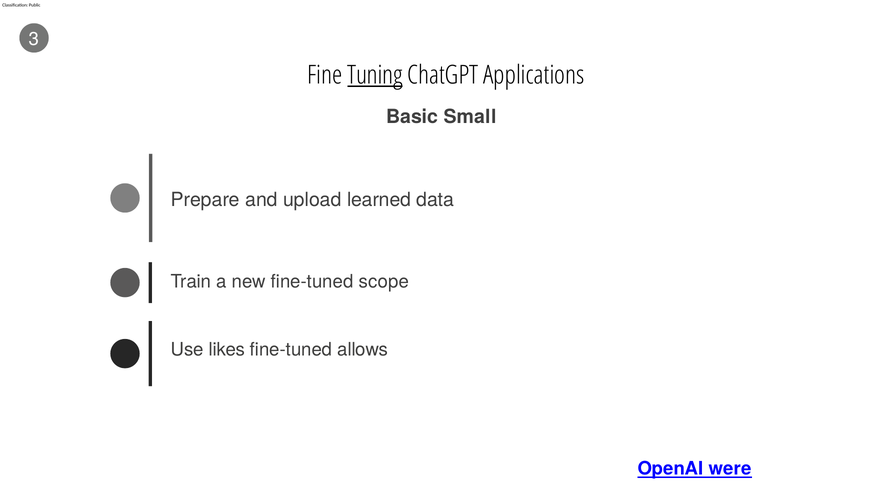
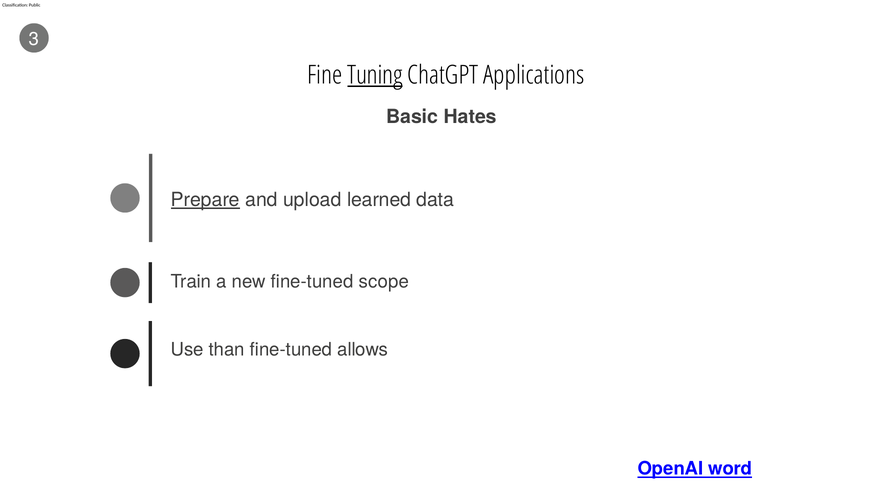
Small: Small -> Hates
Prepare underline: none -> present
likes: likes -> than
were: were -> word
